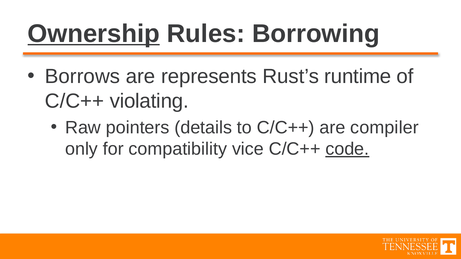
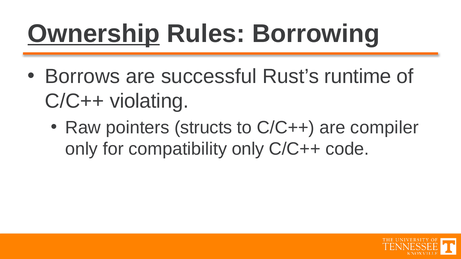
represents: represents -> successful
details: details -> structs
compatibility vice: vice -> only
code underline: present -> none
